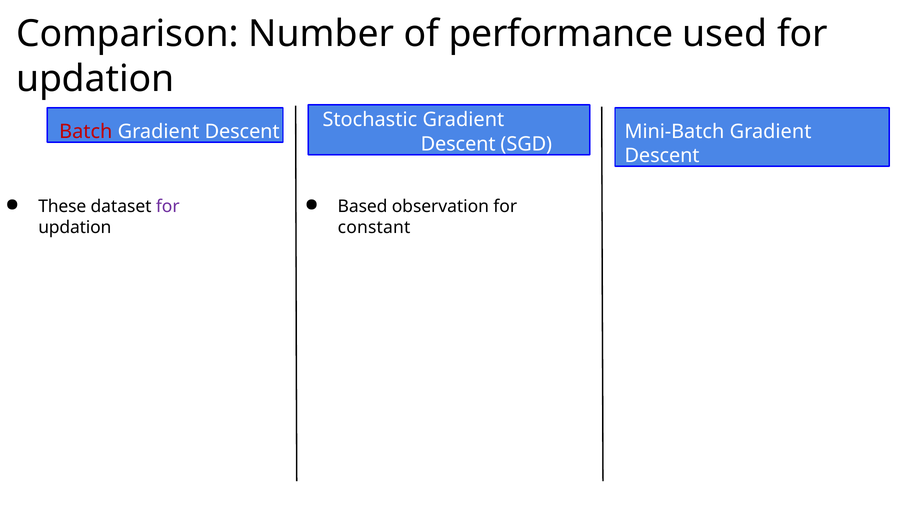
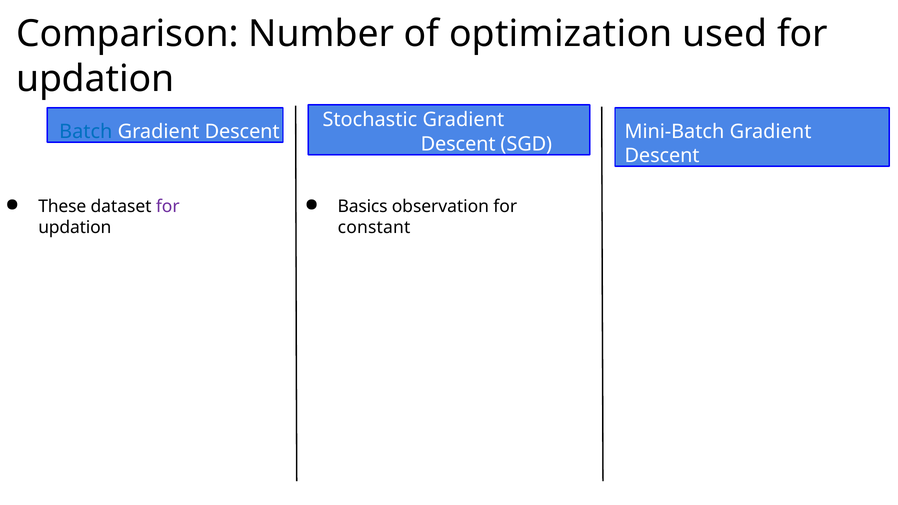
performance: performance -> optimization
Batch colour: red -> blue
Based: Based -> Basics
